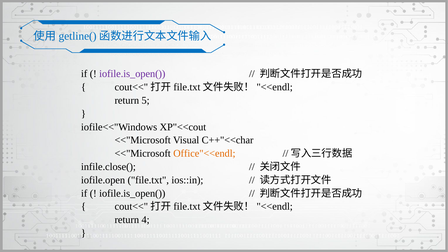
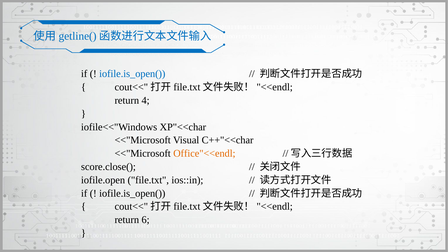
iofile.is_open( at (132, 74) colour: purple -> blue
5: 5 -> 4
XP"<<cout: XP"<<cout -> XP"<<char
infile.close(: infile.close( -> score.close(
4: 4 -> 6
